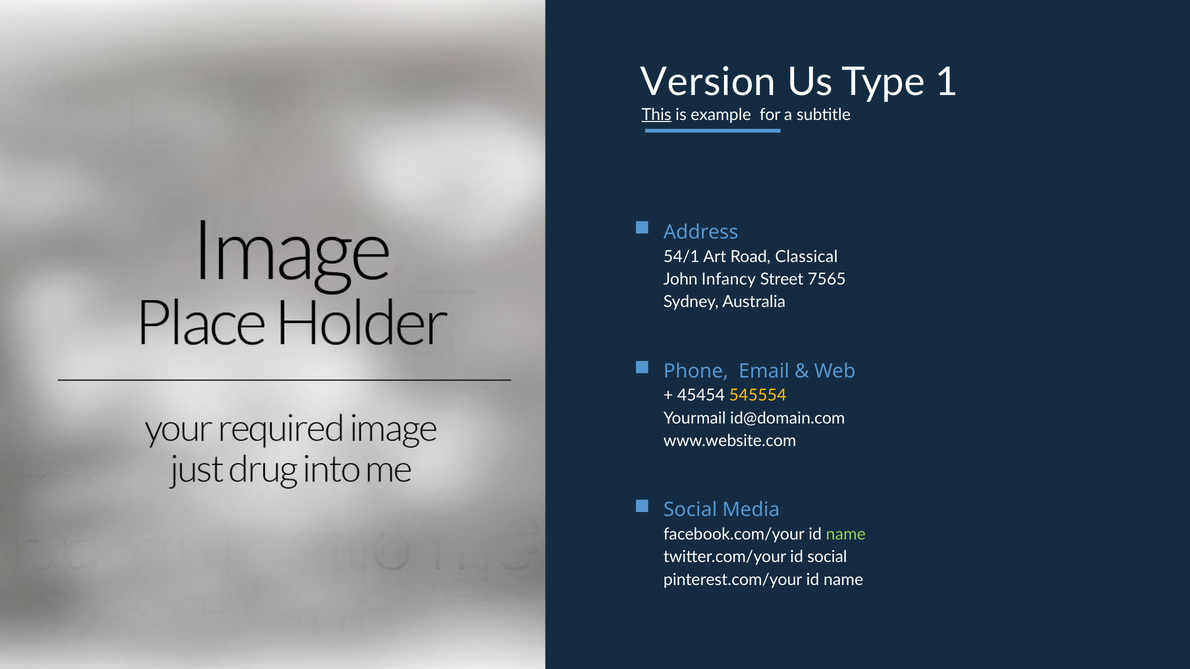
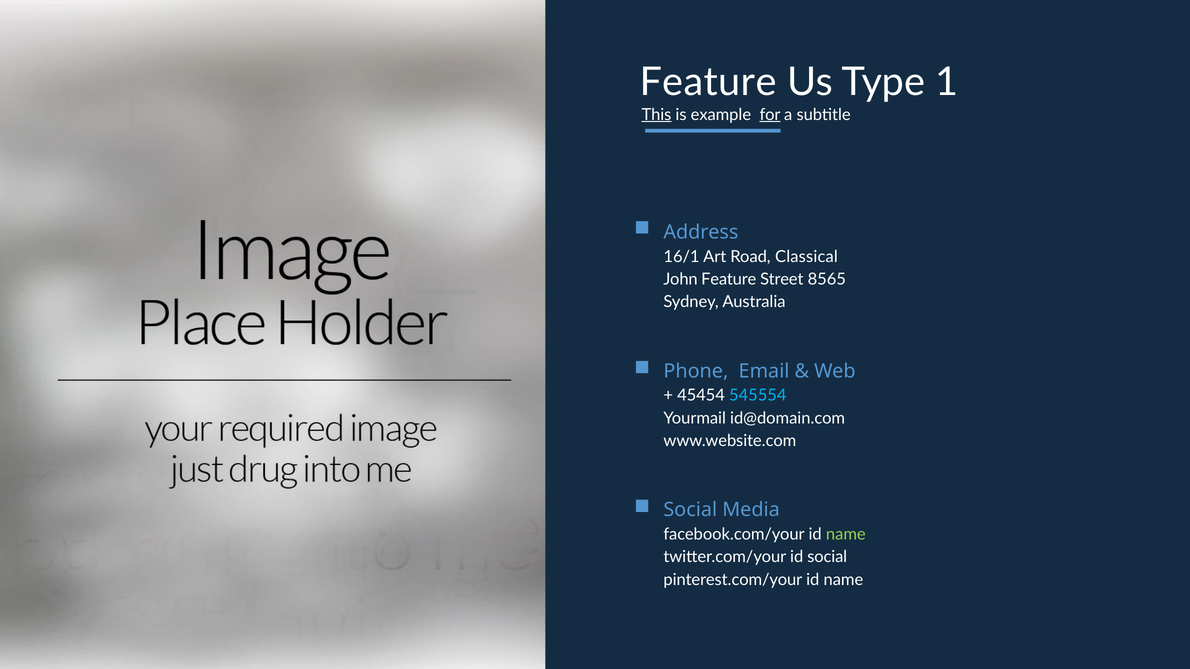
Version at (708, 82): Version -> Feature
for underline: none -> present
54/1: 54/1 -> 16/1
John Infancy: Infancy -> Feature
7565: 7565 -> 8565
545554 colour: yellow -> light blue
